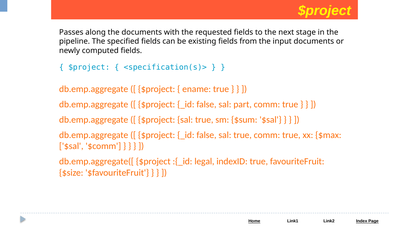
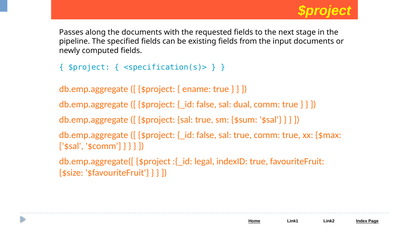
part: part -> dual
